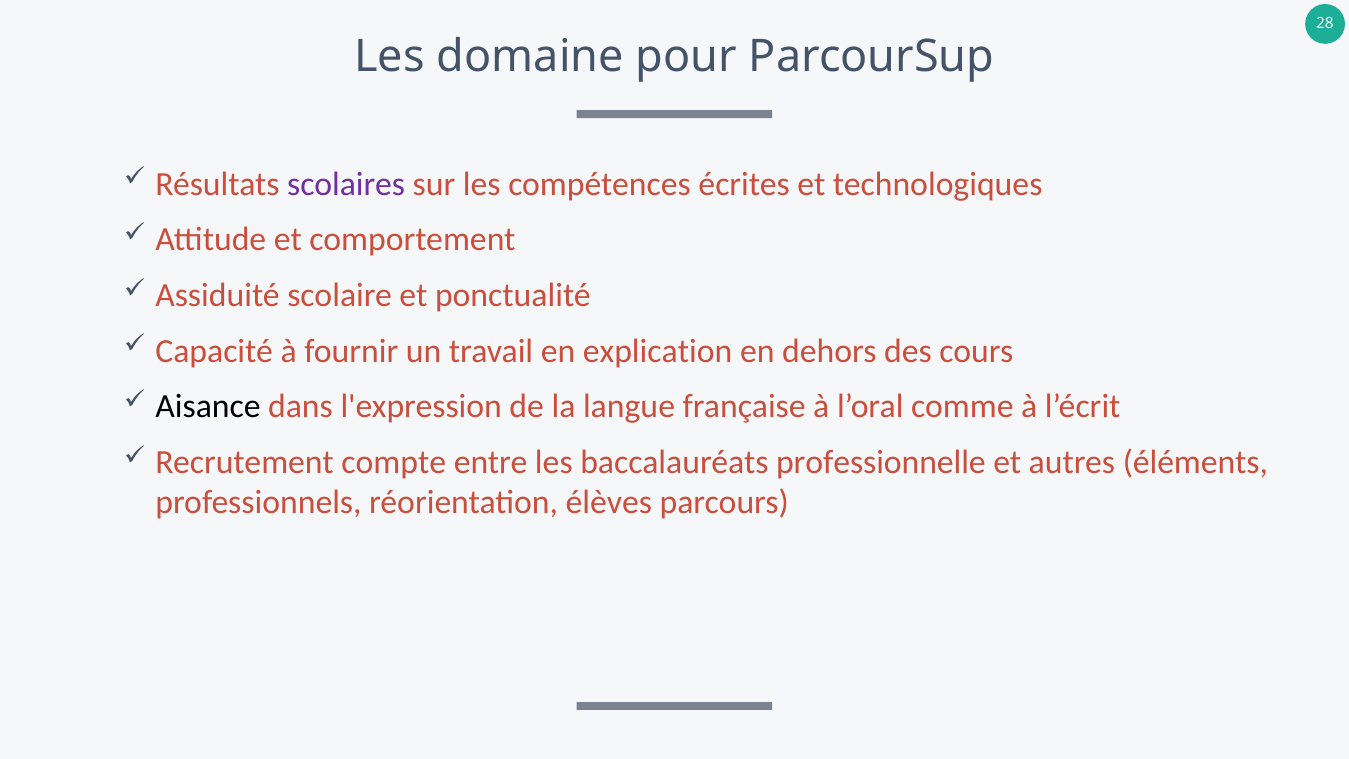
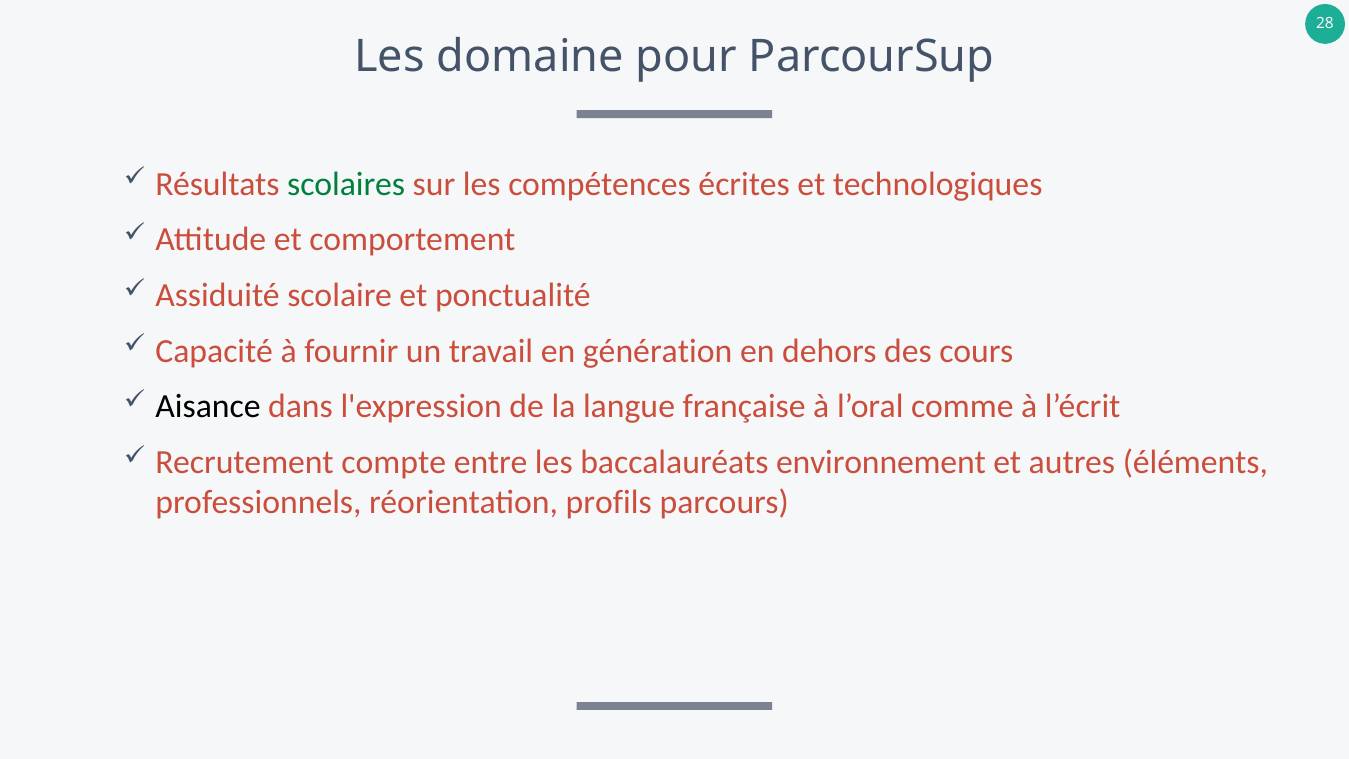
scolaires colour: purple -> green
explication: explication -> génération
professionnelle: professionnelle -> environnement
élèves: élèves -> profils
